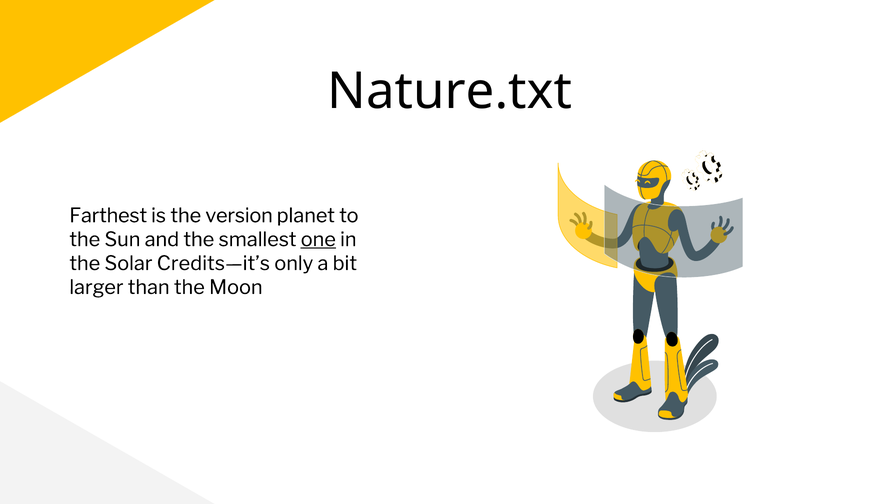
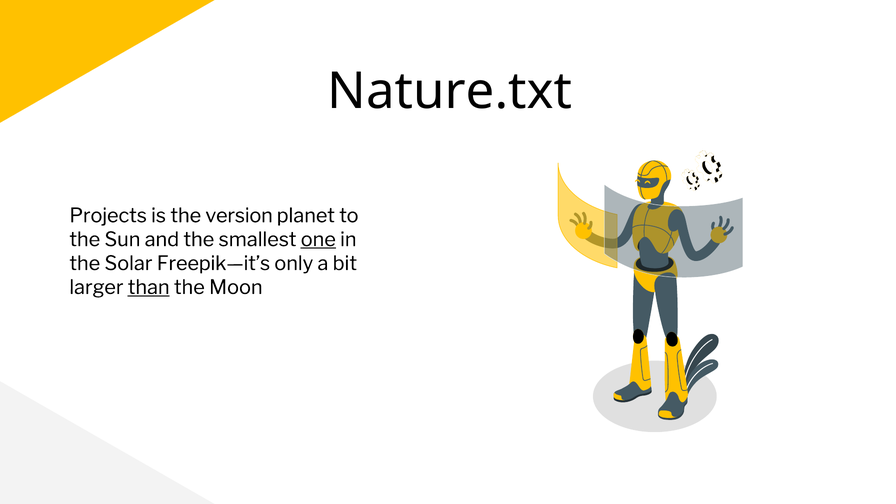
Farthest: Farthest -> Projects
Credits—it’s: Credits—it’s -> Freepik—it’s
than underline: none -> present
